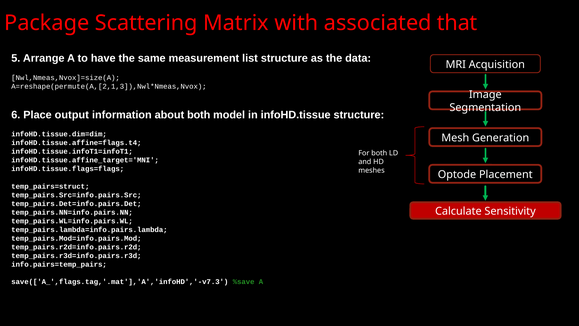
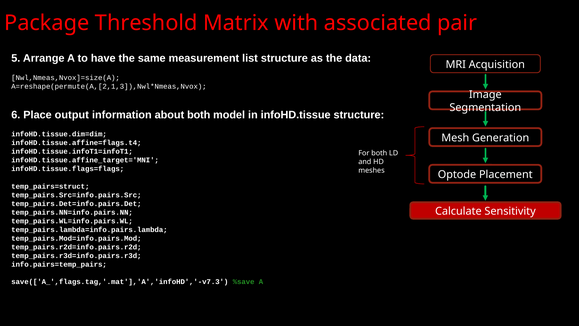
Scattering: Scattering -> Threshold
that: that -> pair
